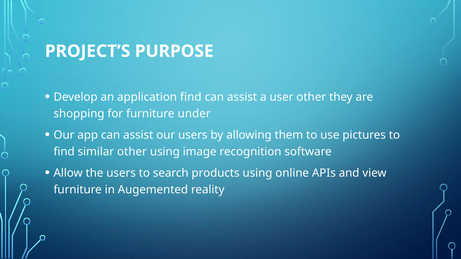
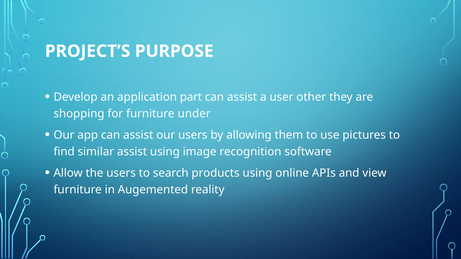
application find: find -> part
similar other: other -> assist
